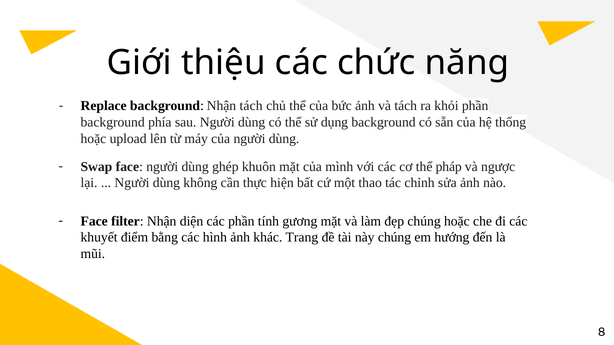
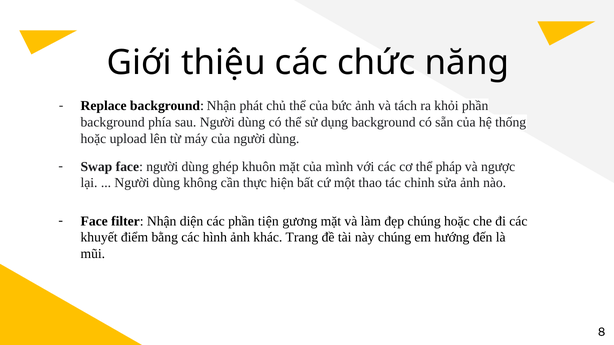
Nhận tách: tách -> phát
tính: tính -> tiện
